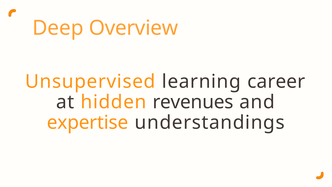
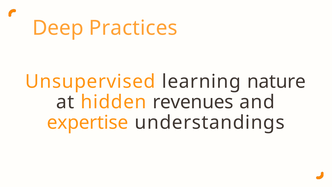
Overview: Overview -> Practices
career: career -> nature
